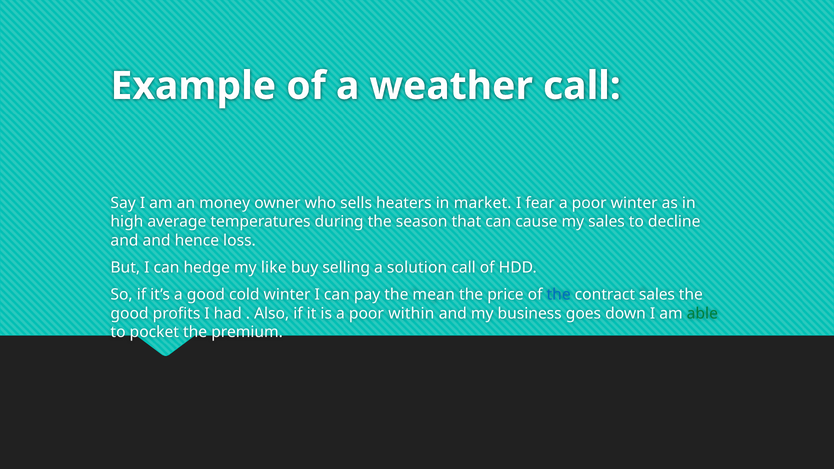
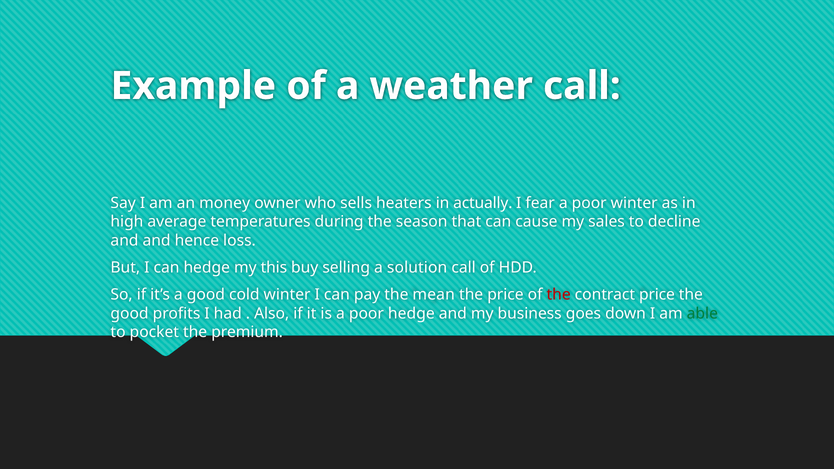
market: market -> actually
like: like -> this
the at (559, 295) colour: blue -> red
contract sales: sales -> price
poor within: within -> hedge
